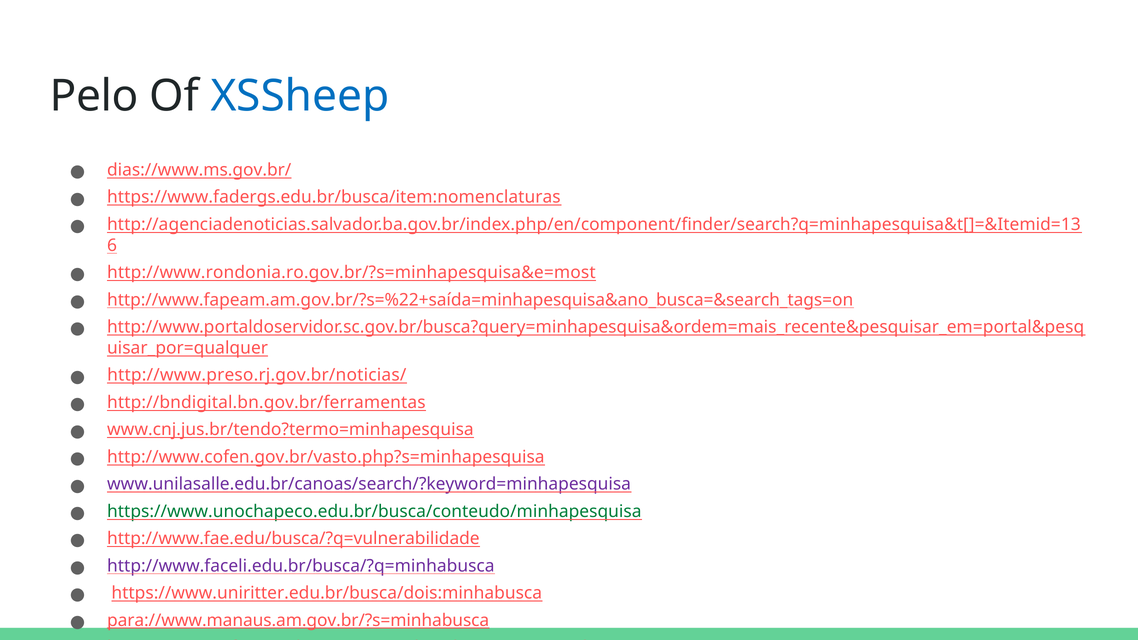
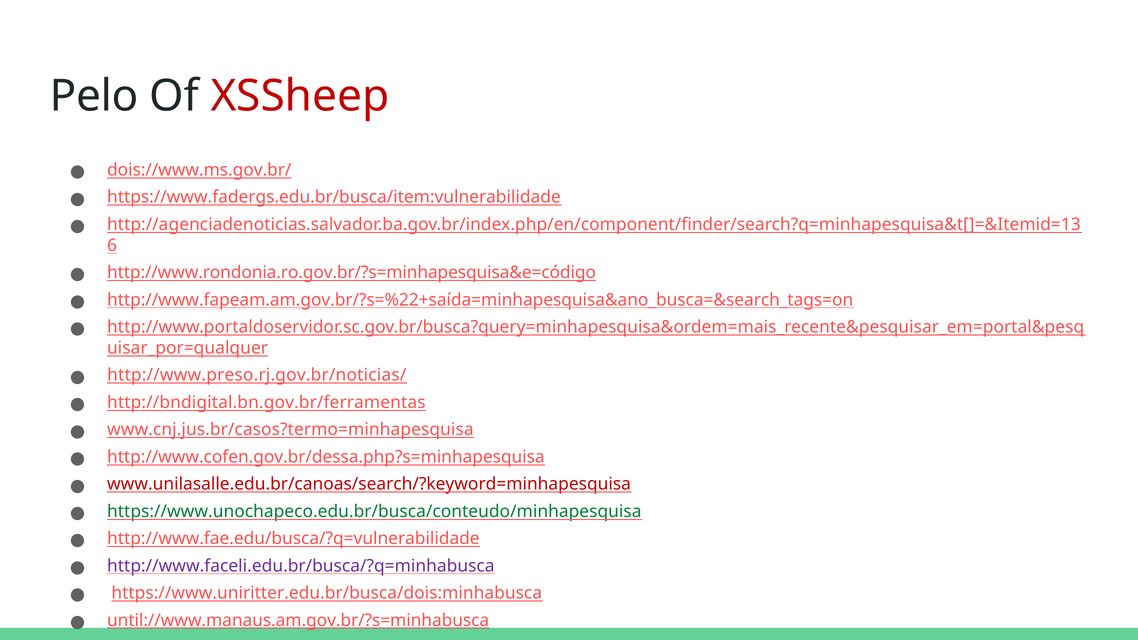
XSSheep colour: blue -> red
dias://www.ms.gov.br/: dias://www.ms.gov.br/ -> dois://www.ms.gov.br/
https://www.fadergs.edu.br/busca/item:nomenclaturas: https://www.fadergs.edu.br/busca/item:nomenclaturas -> https://www.fadergs.edu.br/busca/item:vulnerabilidade
http://www.rondonia.ro.gov.br/?s=minhapesquisa&e=most: http://www.rondonia.ro.gov.br/?s=minhapesquisa&e=most -> http://www.rondonia.ro.gov.br/?s=minhapesquisa&e=código
www.cnj.jus.br/tendo?termo=minhapesquisa: www.cnj.jus.br/tendo?termo=minhapesquisa -> www.cnj.jus.br/casos?termo=minhapesquisa
http://www.cofen.gov.br/vasto.php?s=minhapesquisa: http://www.cofen.gov.br/vasto.php?s=minhapesquisa -> http://www.cofen.gov.br/dessa.php?s=minhapesquisa
www.unilasalle.edu.br/canoas/search/?keyword=minhapesquisa colour: purple -> red
para://www.manaus.am.gov.br/?s=minhabusca: para://www.manaus.am.gov.br/?s=minhabusca -> until://www.manaus.am.gov.br/?s=minhabusca
